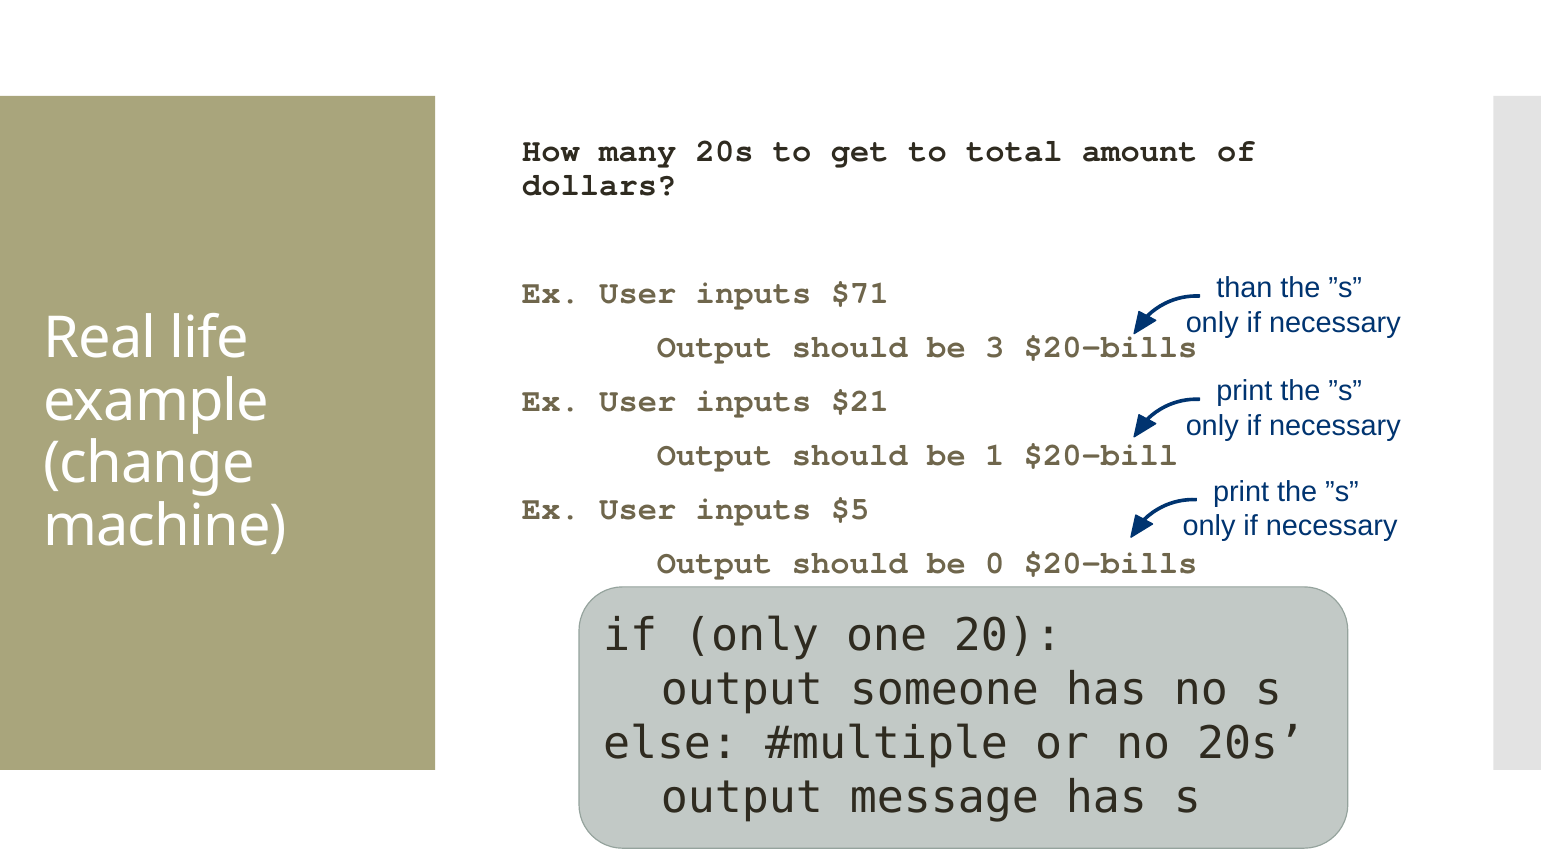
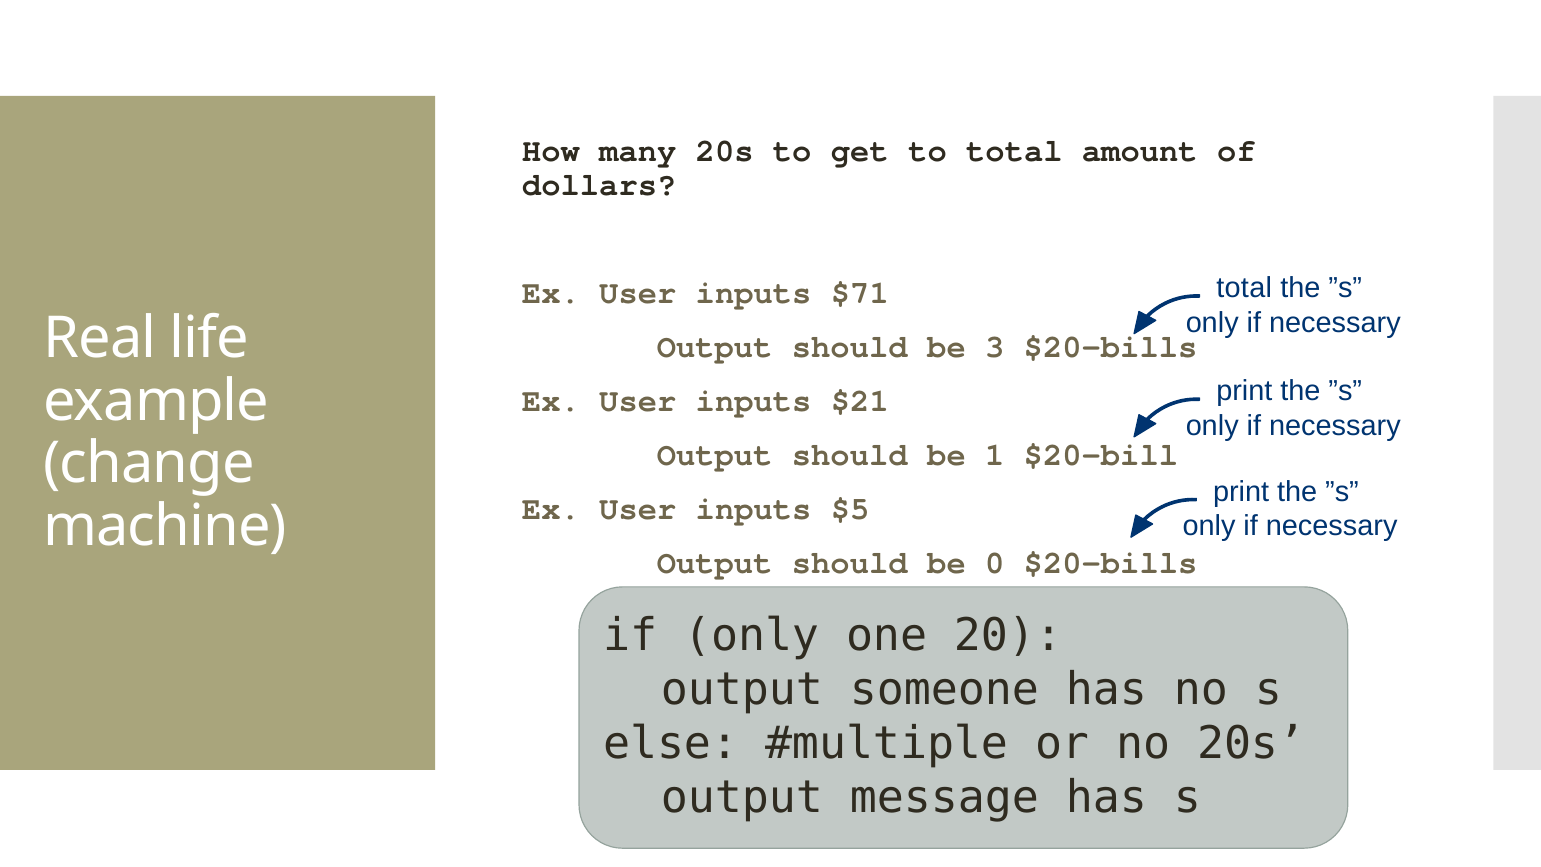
than at (1244, 288): than -> total
